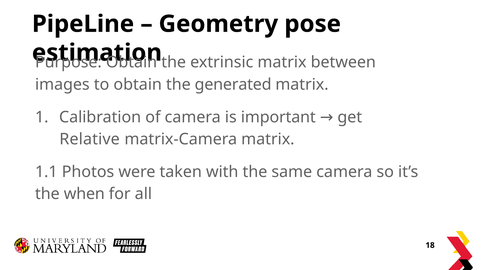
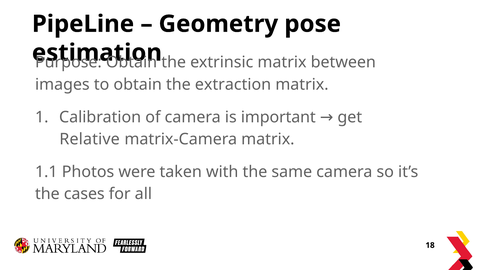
generated: generated -> extraction
when: when -> cases
